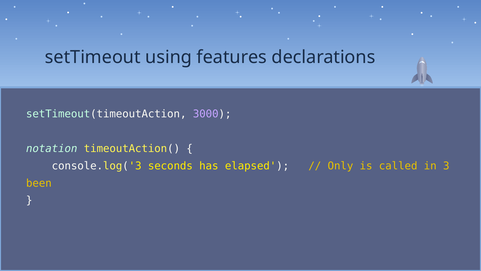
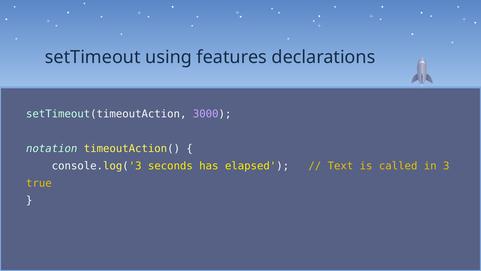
Only: Only -> Text
been: been -> true
